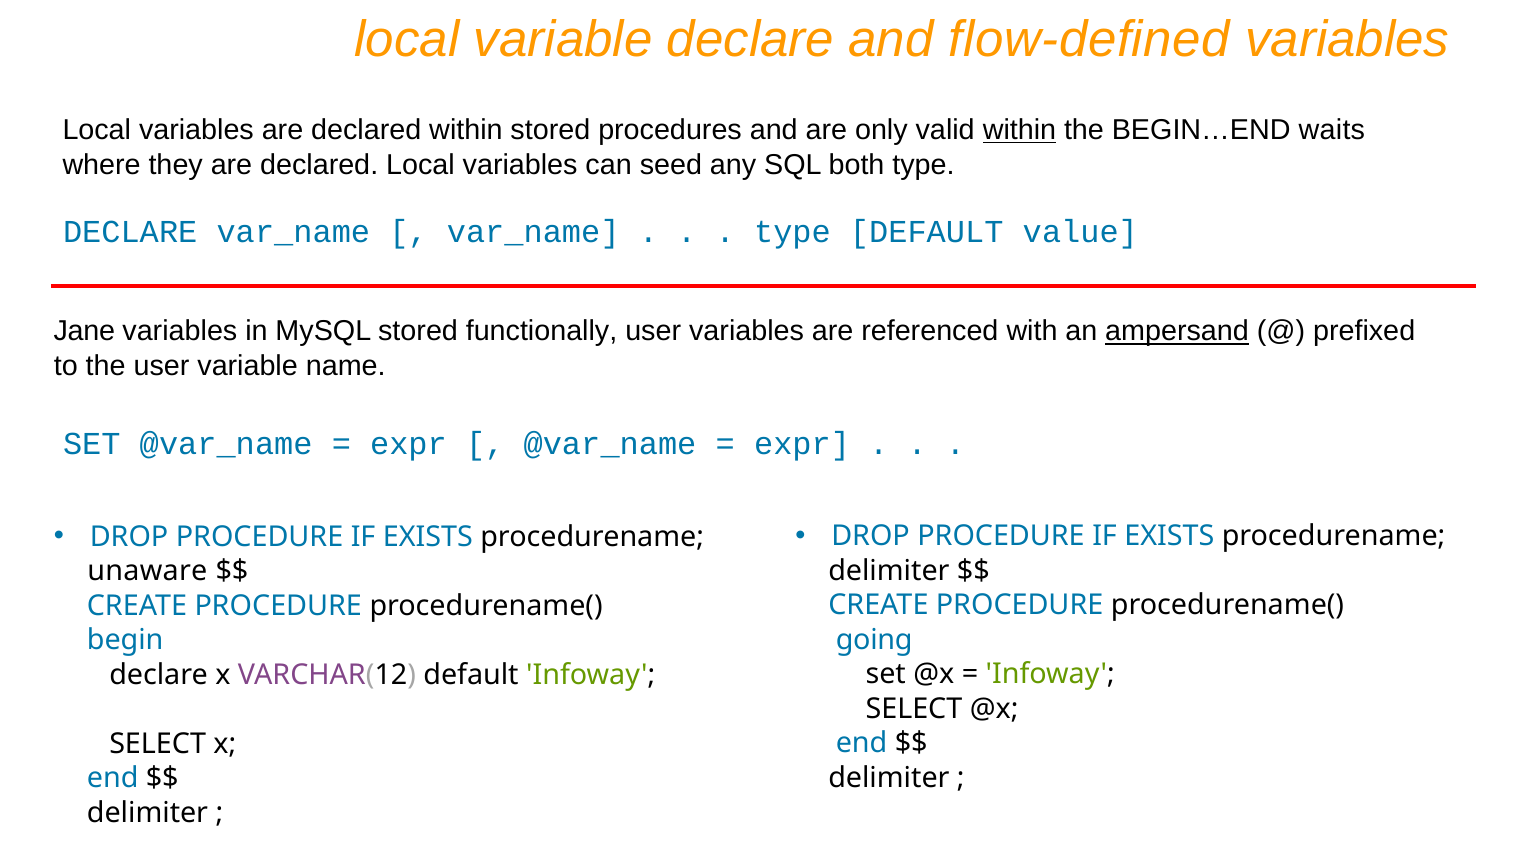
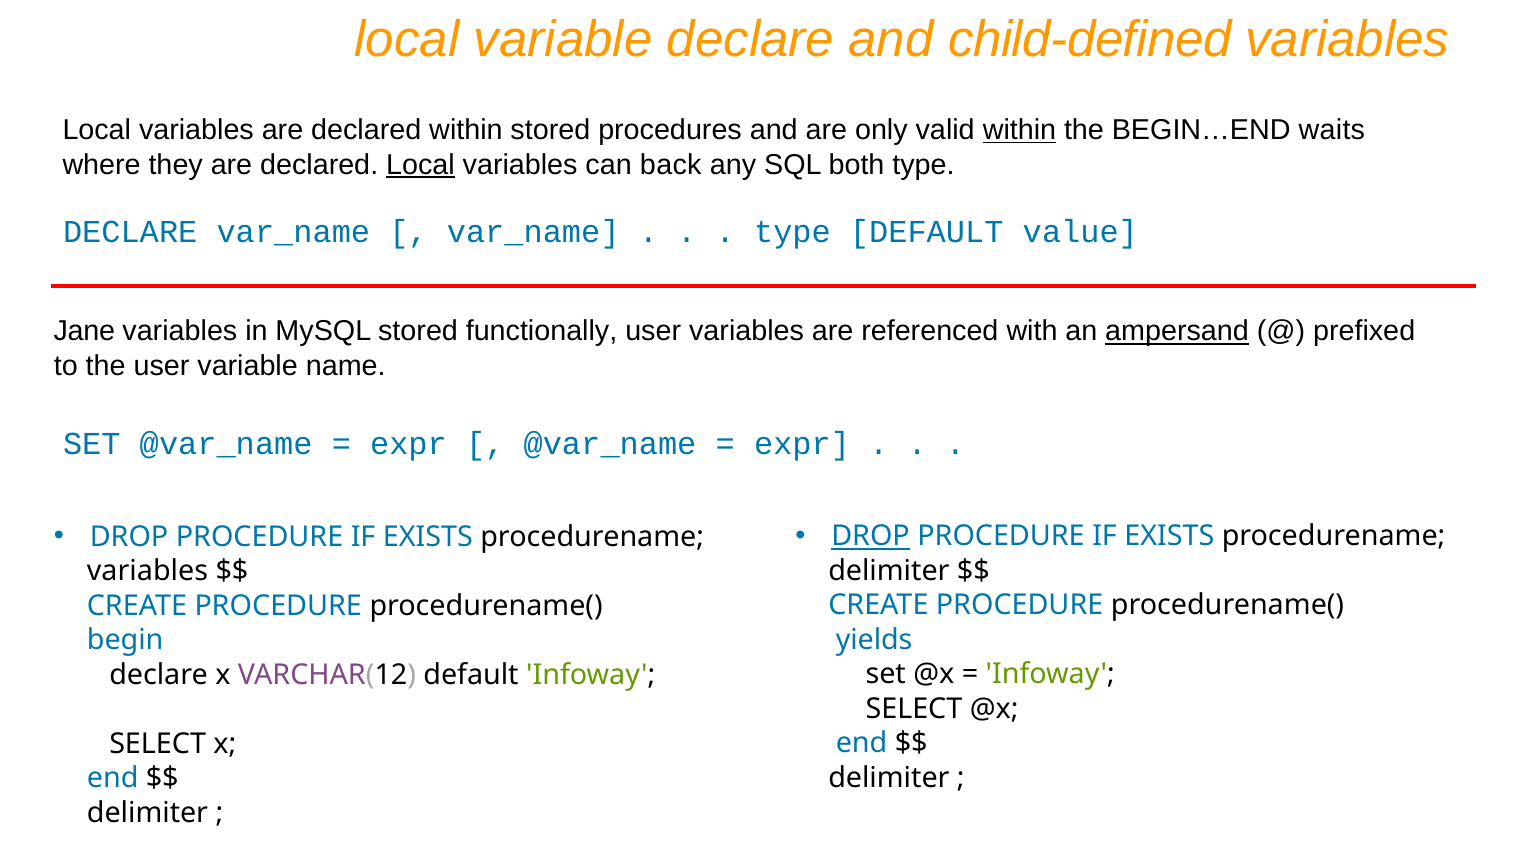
flow-defined: flow-defined -> child-defined
Local at (420, 165) underline: none -> present
seed: seed -> back
DROP at (871, 536) underline: none -> present
unaware at (147, 571): unaware -> variables
going: going -> yields
